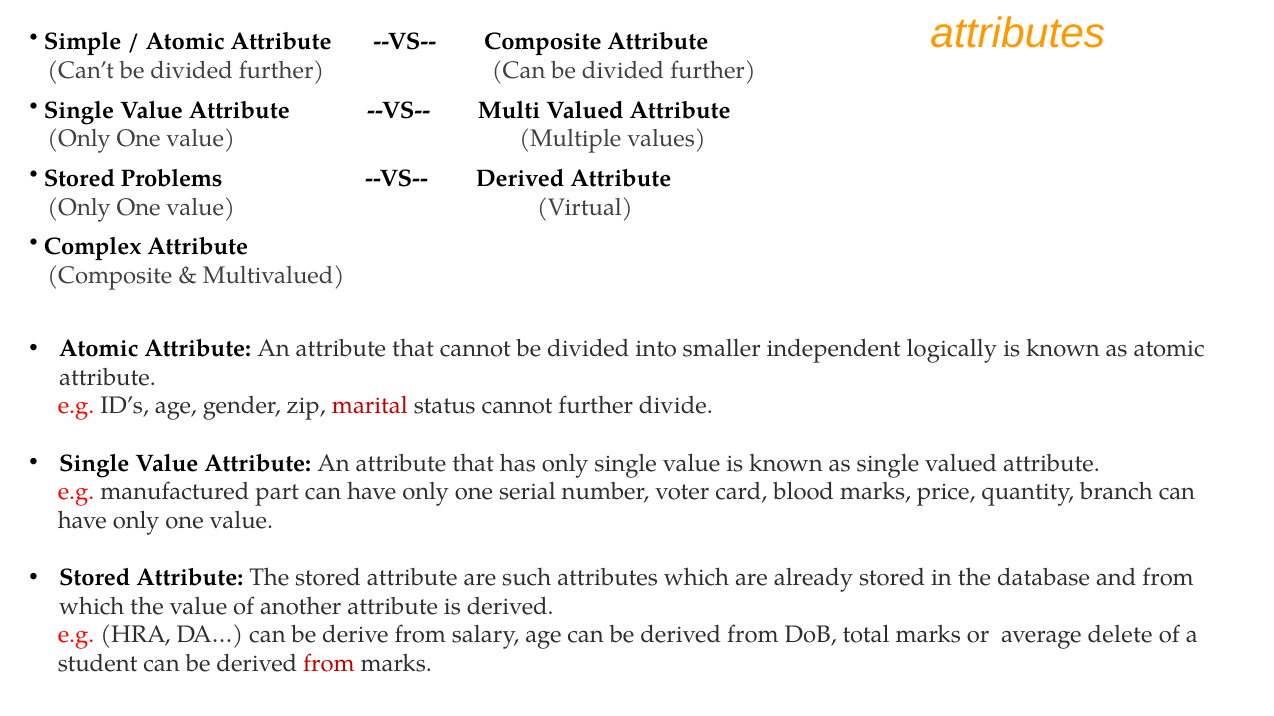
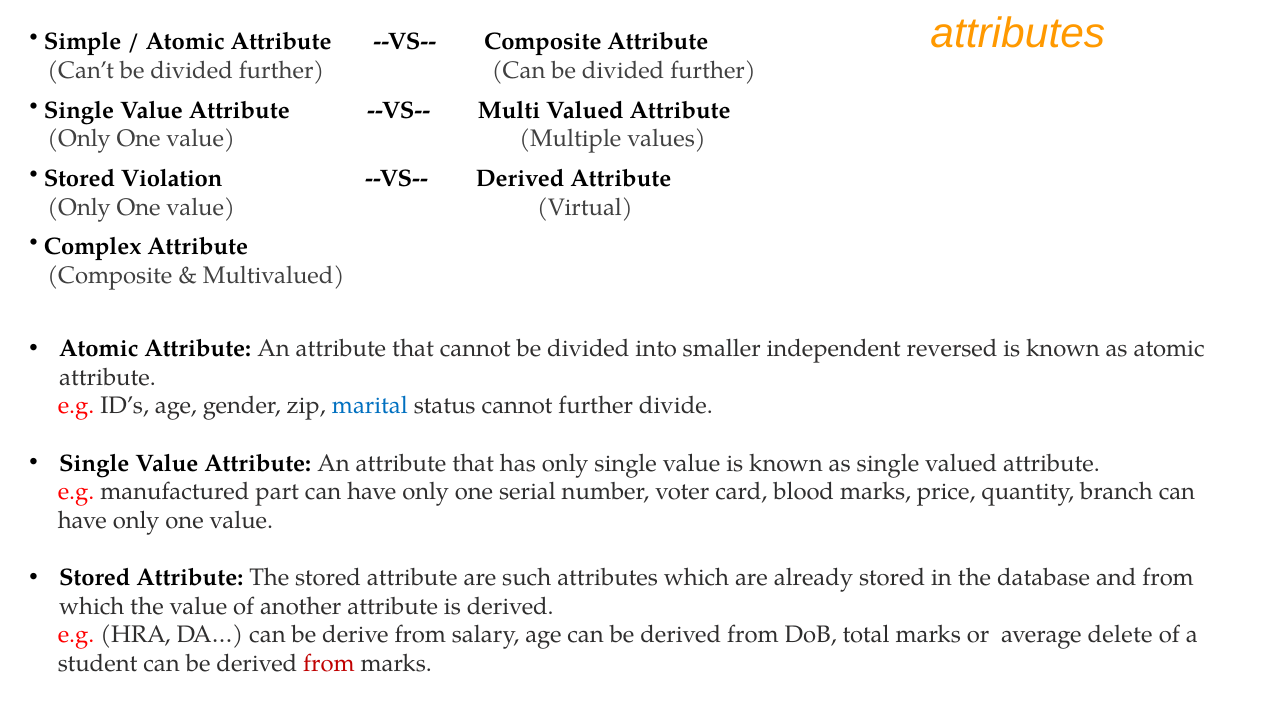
Problems: Problems -> Violation
logically: logically -> reversed
marital colour: red -> blue
